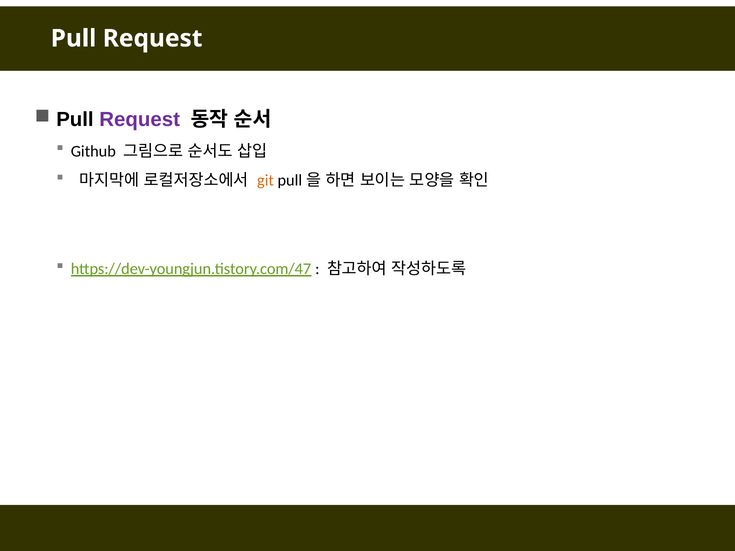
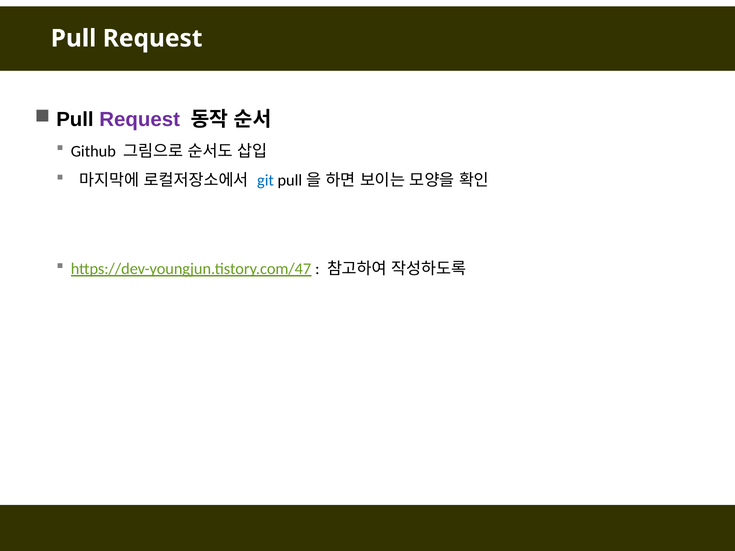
git colour: orange -> blue
